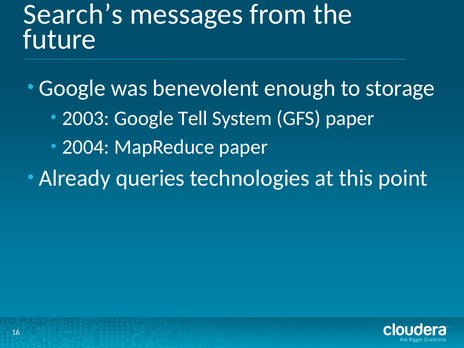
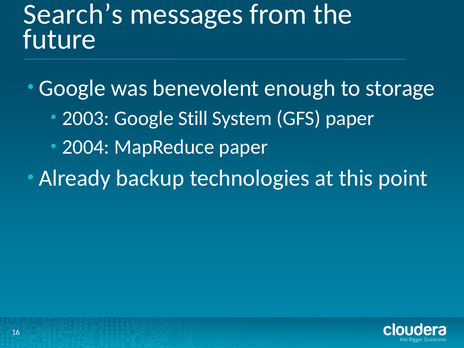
Tell: Tell -> Still
queries: queries -> backup
